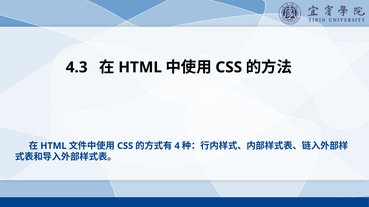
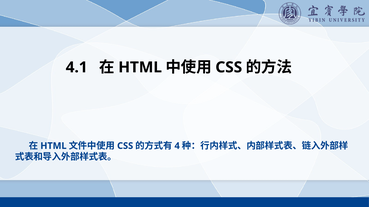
4.3: 4.3 -> 4.1
